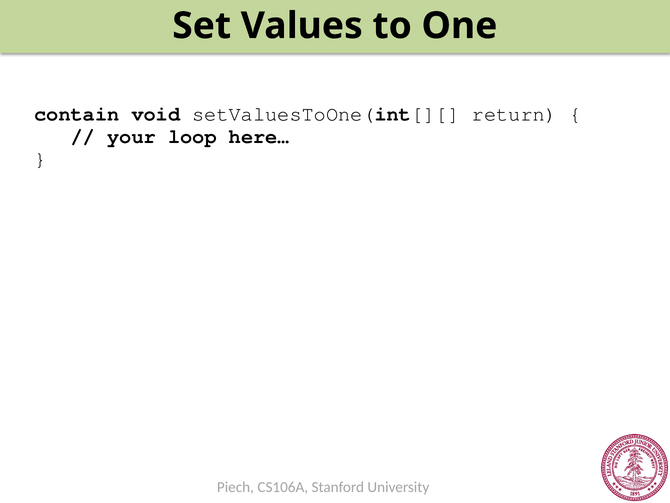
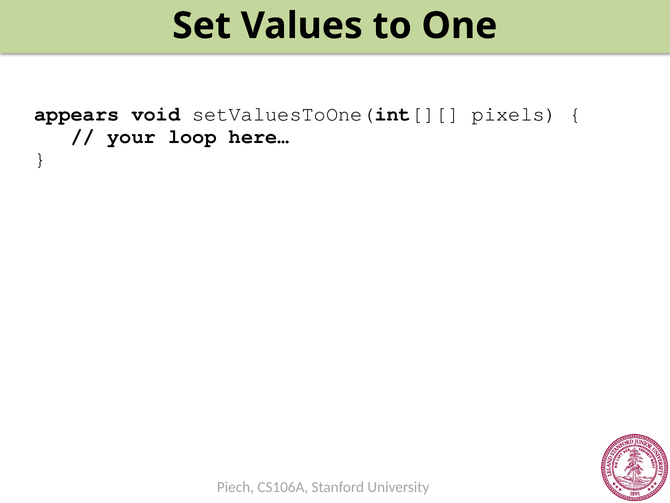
contain: contain -> appears
return: return -> pixels
